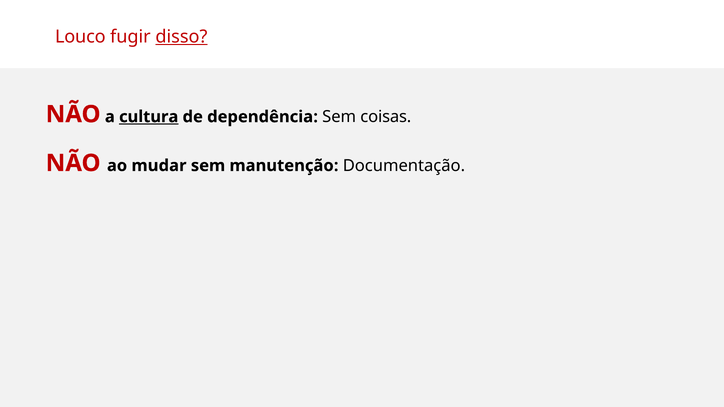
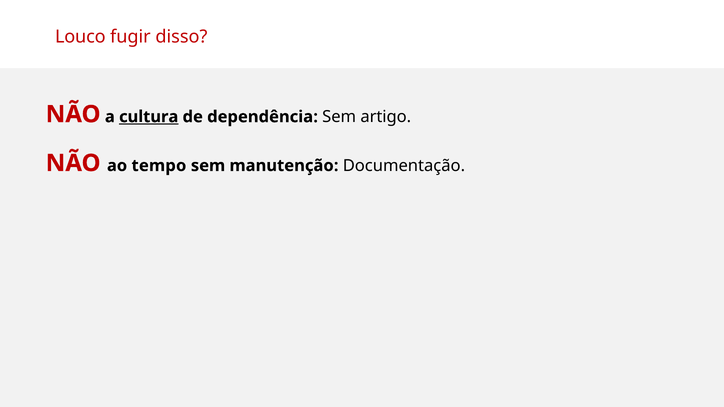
disso underline: present -> none
coisas: coisas -> artigo
mudar: mudar -> tempo
